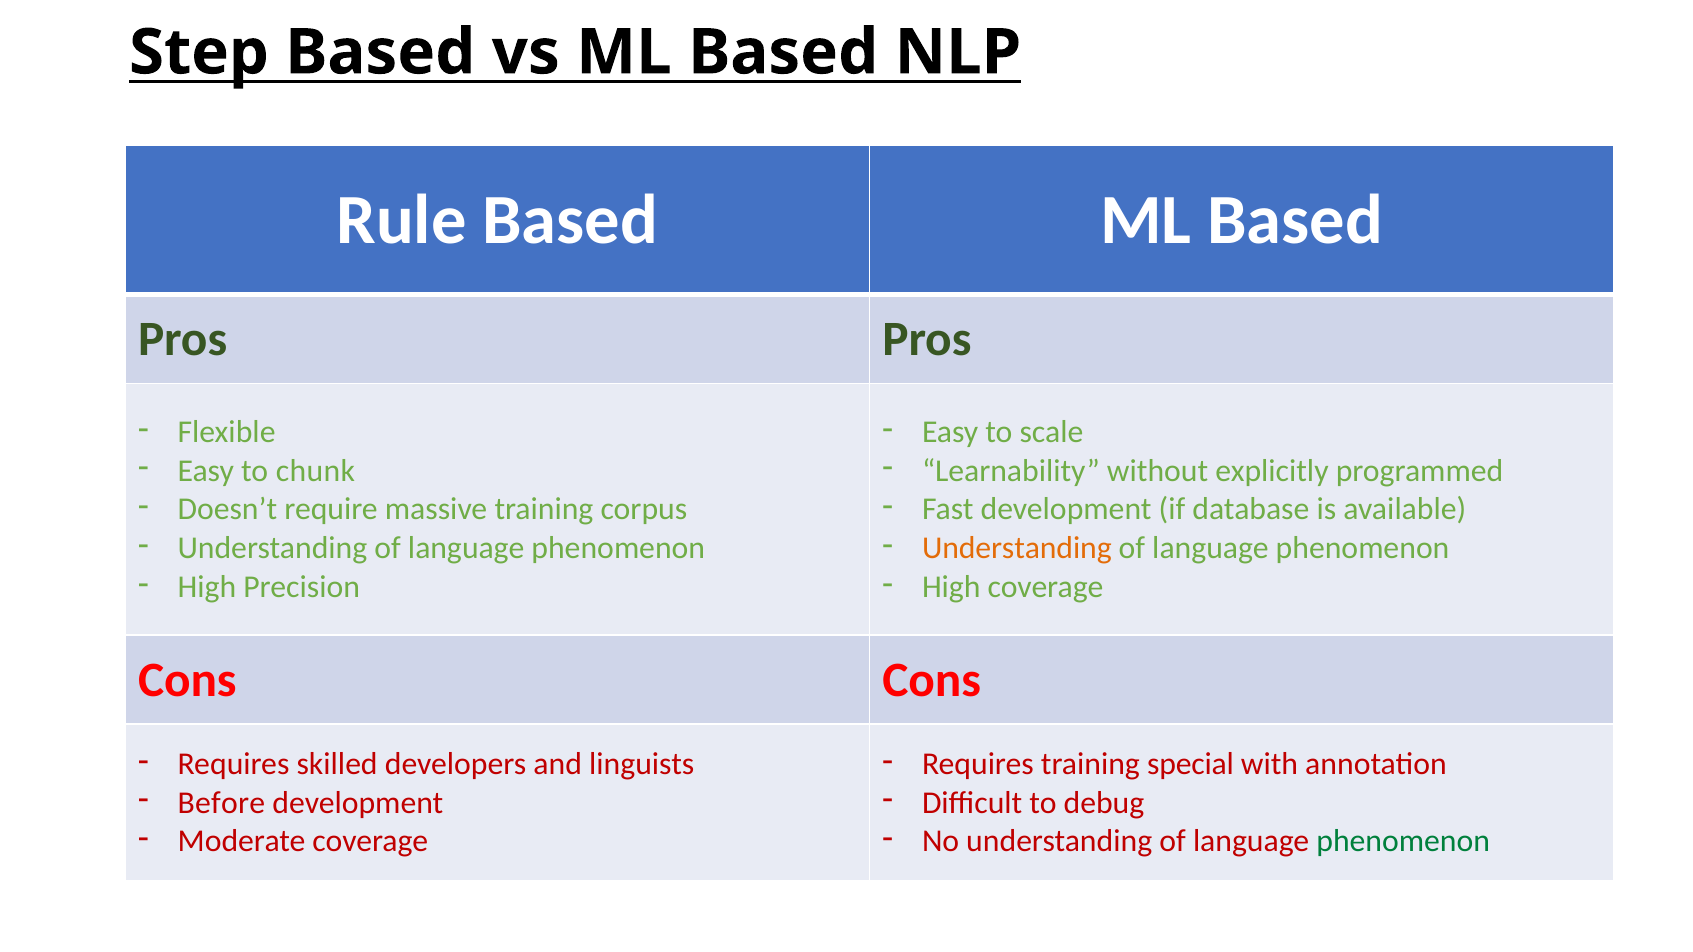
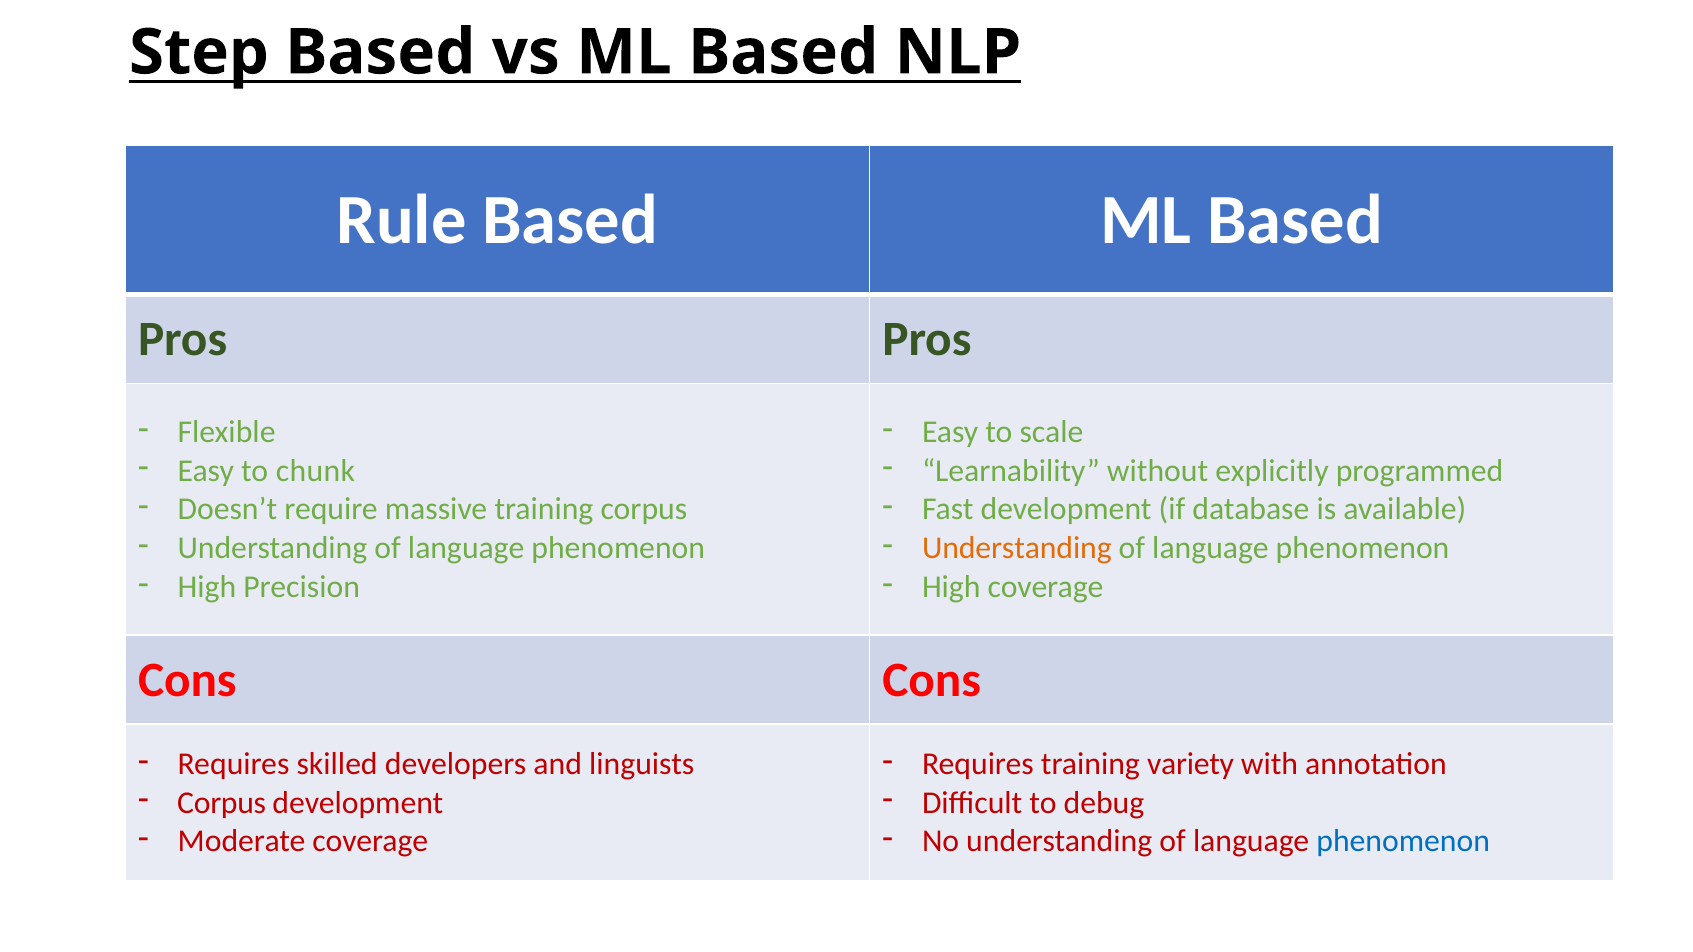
special: special -> variety
Before at (221, 803): Before -> Corpus
phenomenon at (1403, 842) colour: green -> blue
